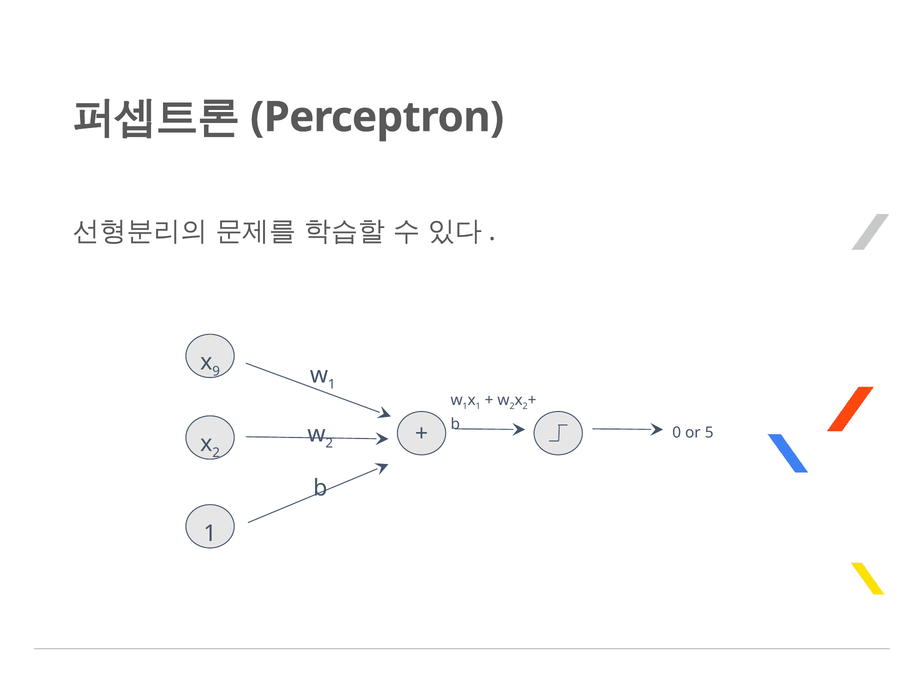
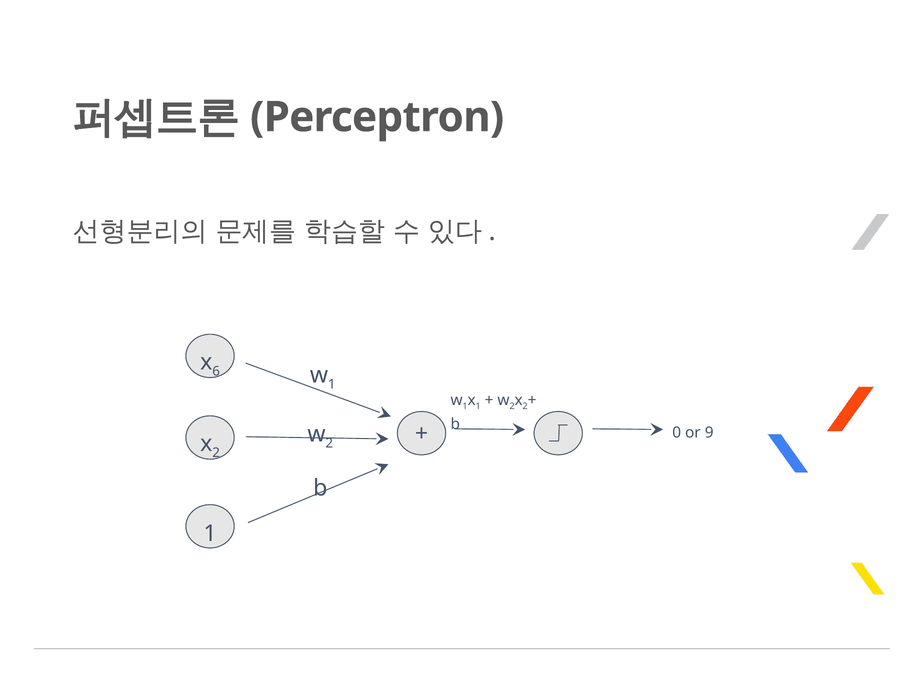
9: 9 -> 6
5: 5 -> 9
